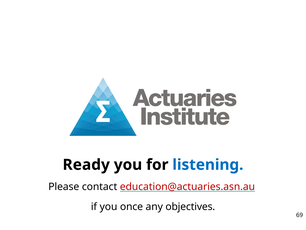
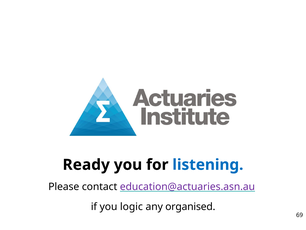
education@actuaries.asn.au colour: red -> purple
once: once -> logic
objectives: objectives -> organised
